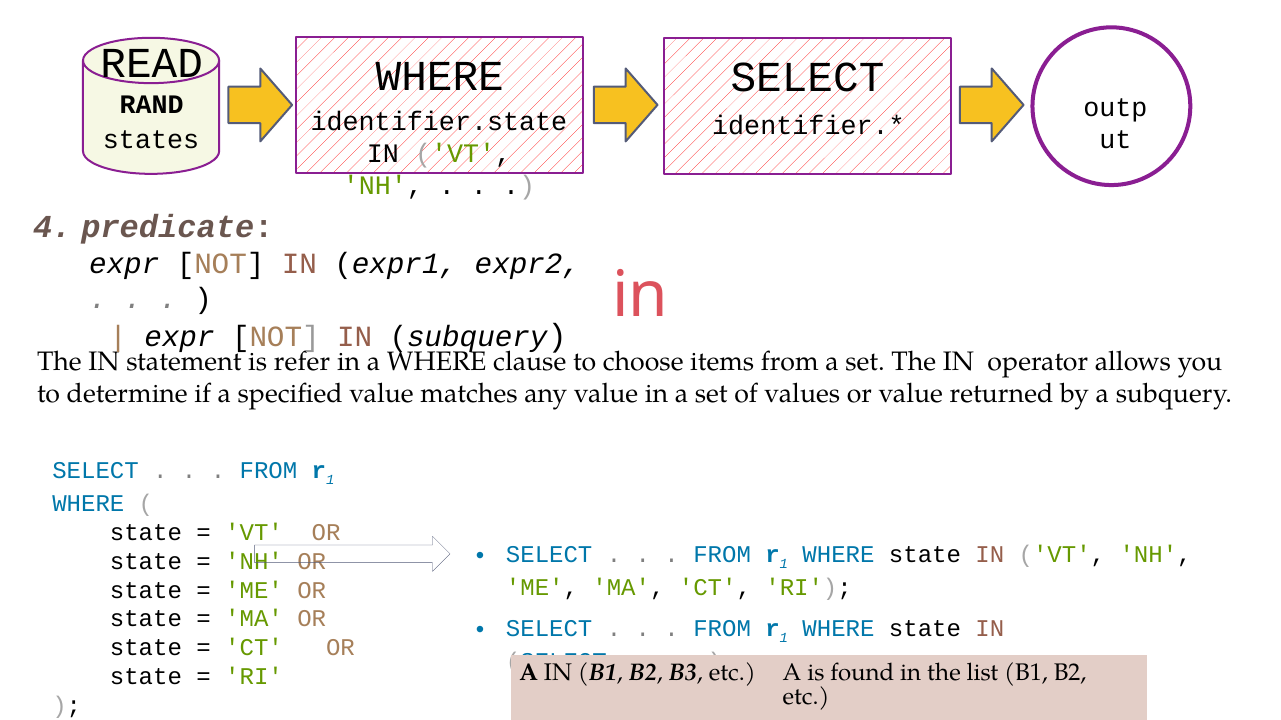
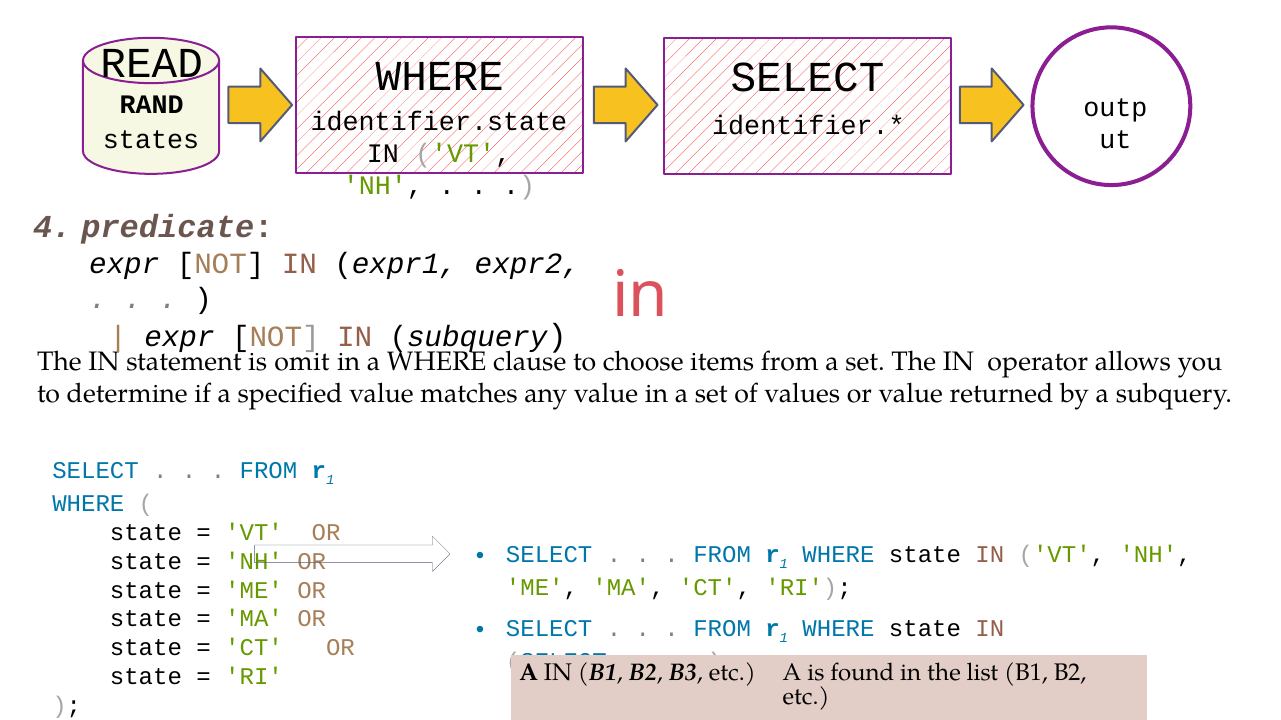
refer: refer -> omit
